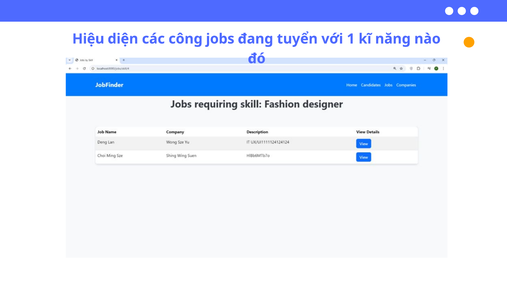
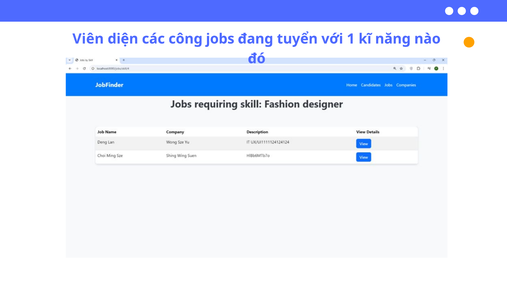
Hiệu: Hiệu -> Viên
